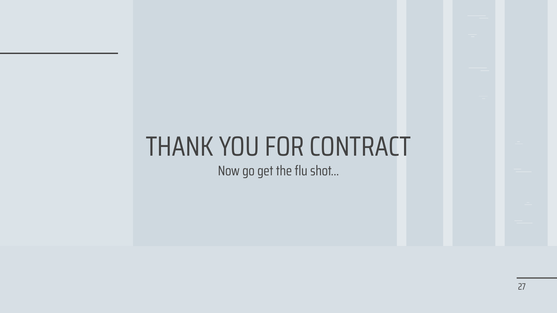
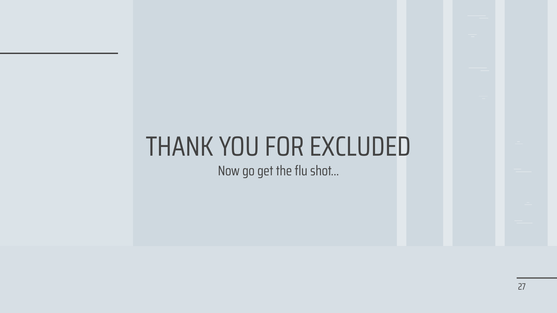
CONTRACT: CONTRACT -> EXCLUDED
